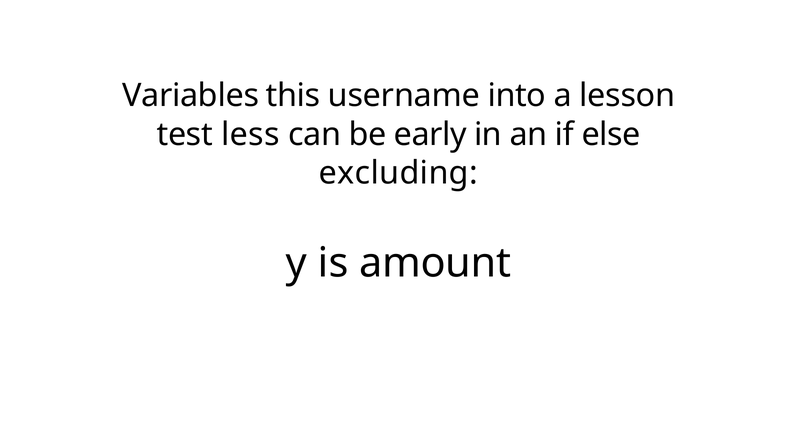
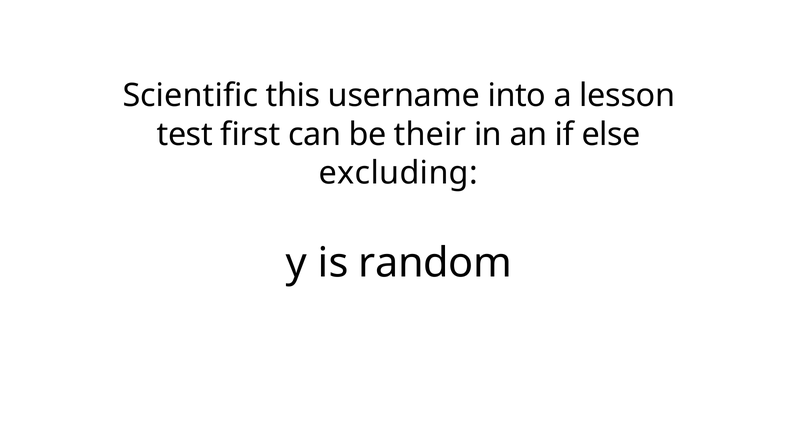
Variables: Variables -> Scientific
less: less -> first
early: early -> their
amount: amount -> random
